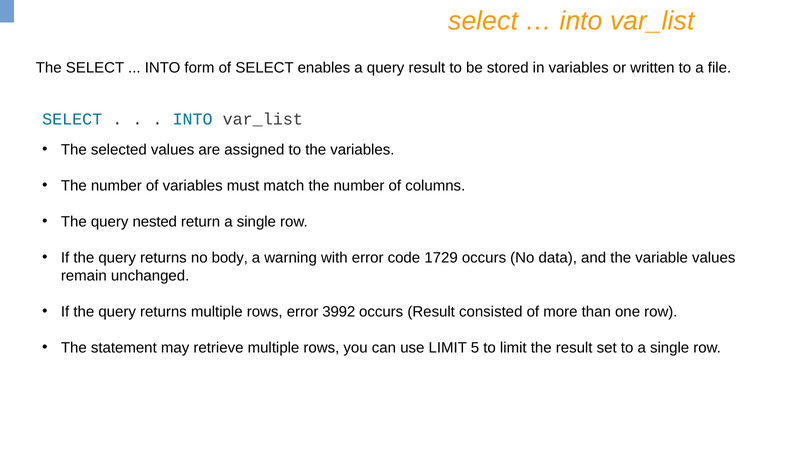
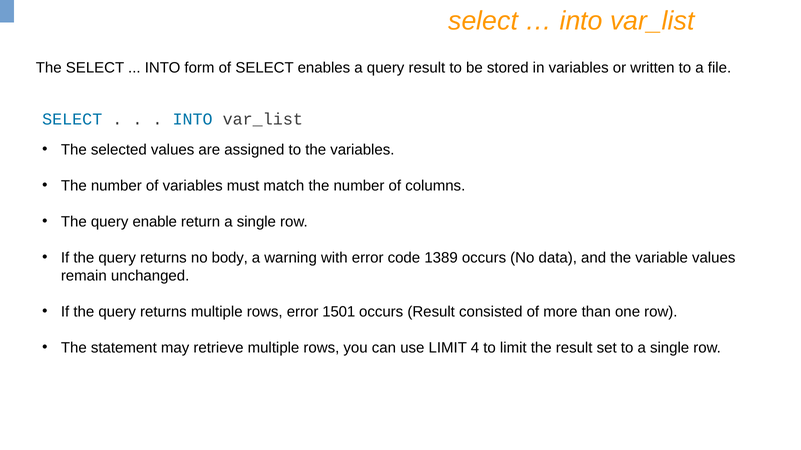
nested: nested -> enable
1729: 1729 -> 1389
3992: 3992 -> 1501
5: 5 -> 4
